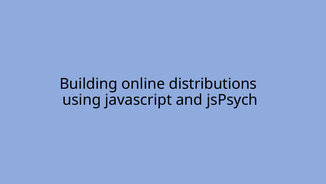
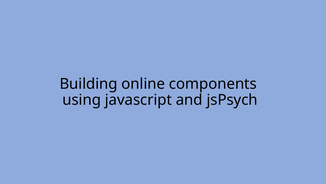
distributions: distributions -> components
